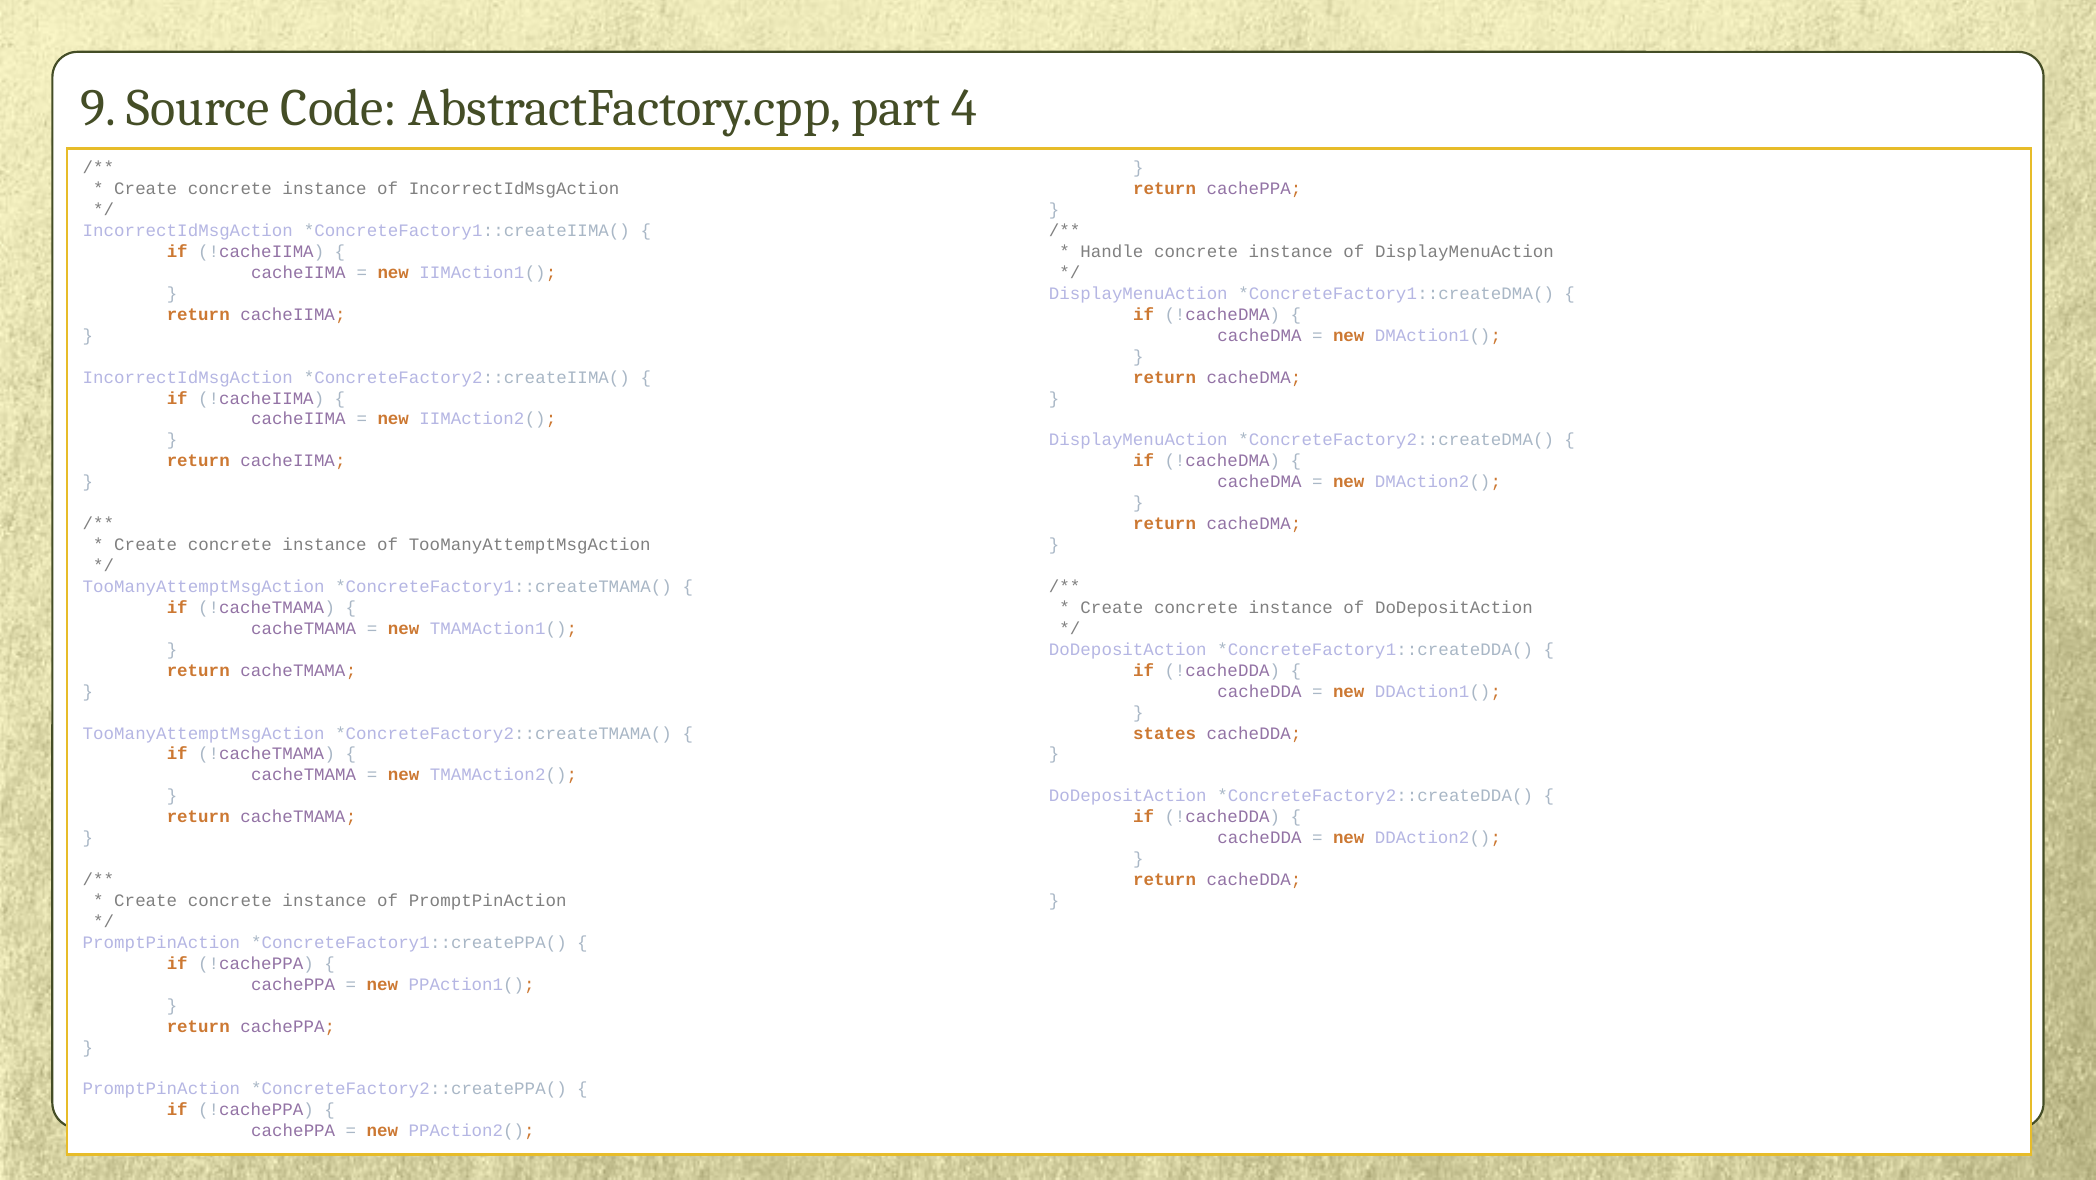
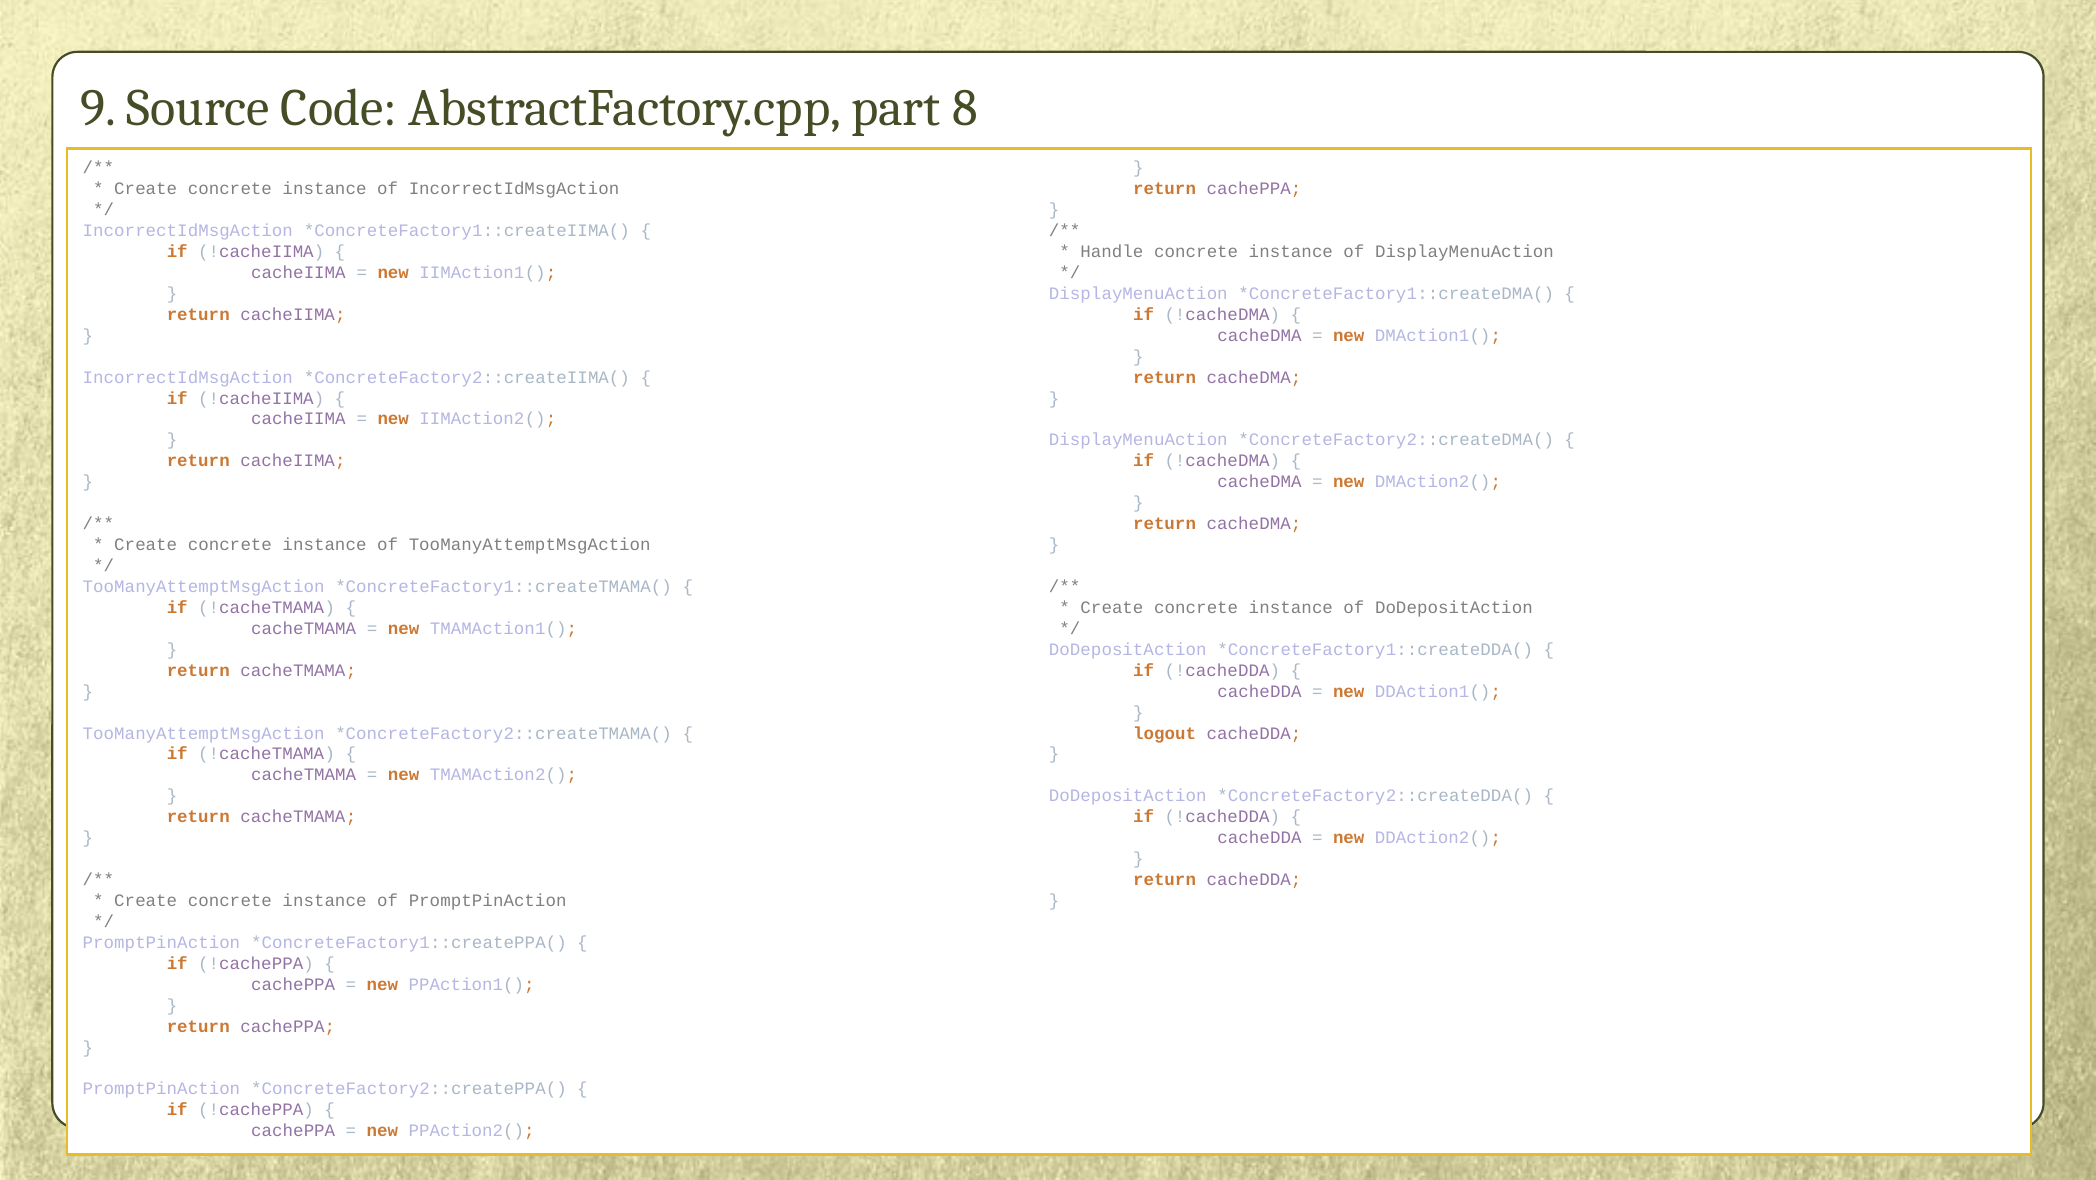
4: 4 -> 8
states: states -> logout
